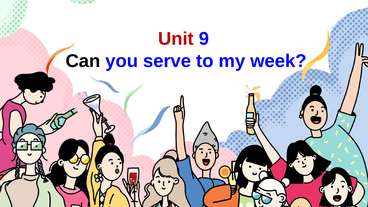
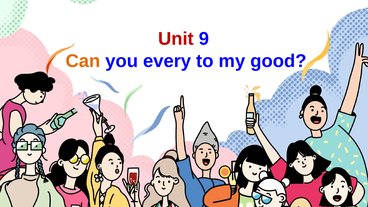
Can colour: black -> orange
serve: serve -> every
week: week -> good
